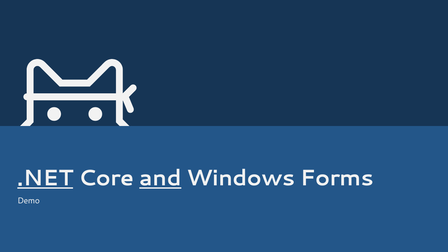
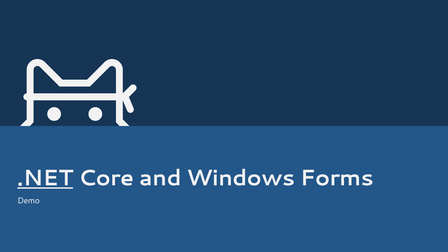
and underline: present -> none
